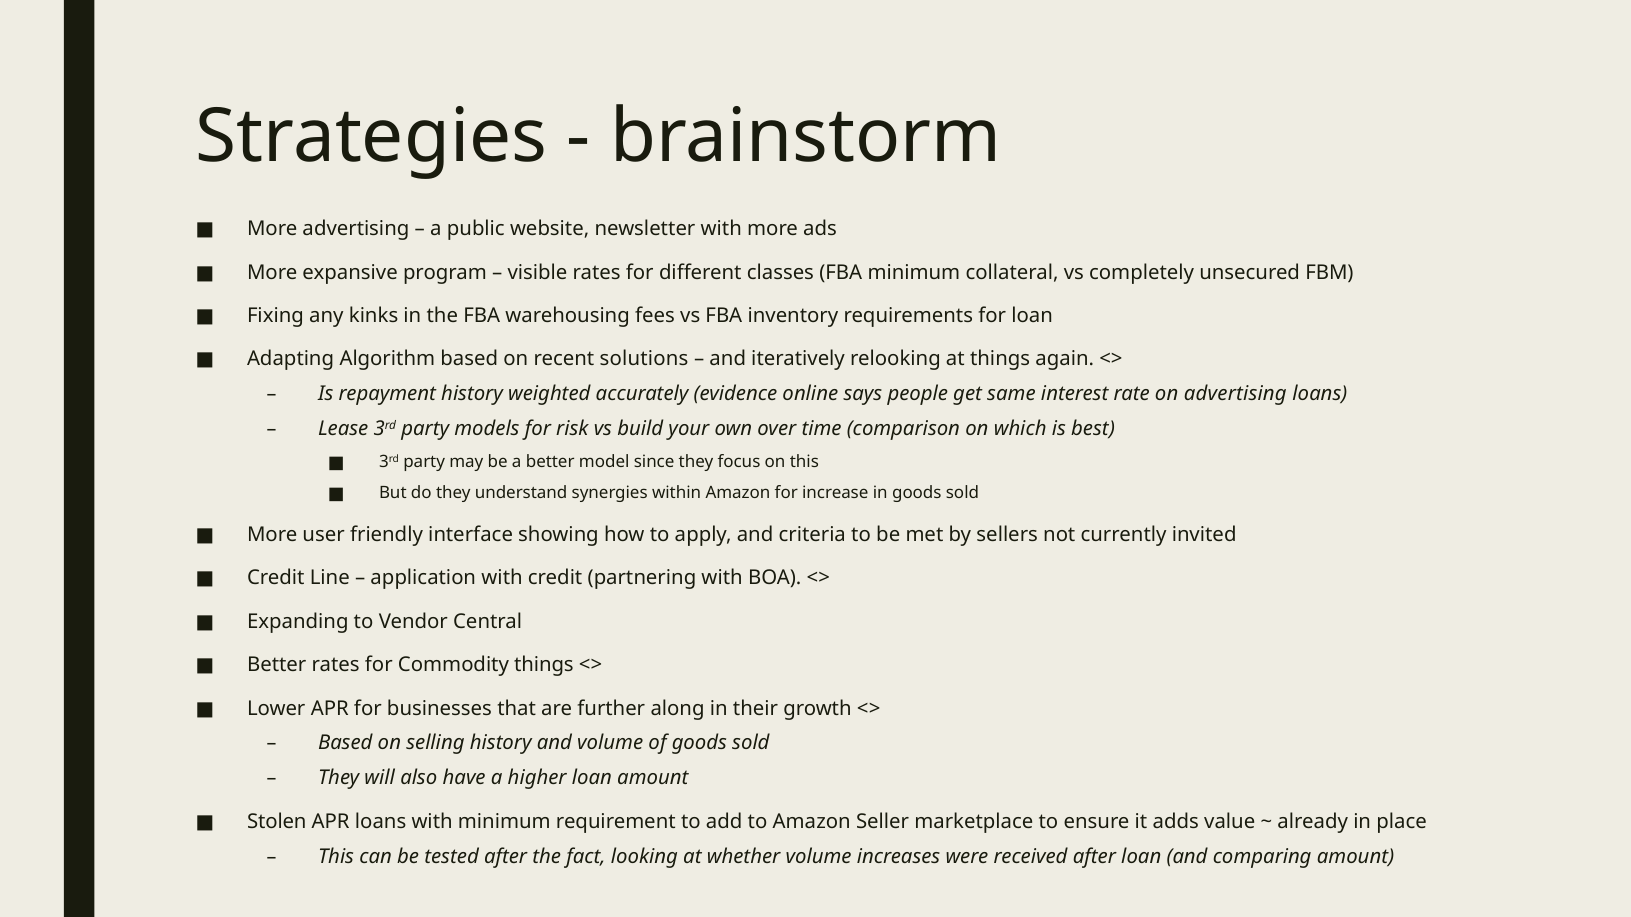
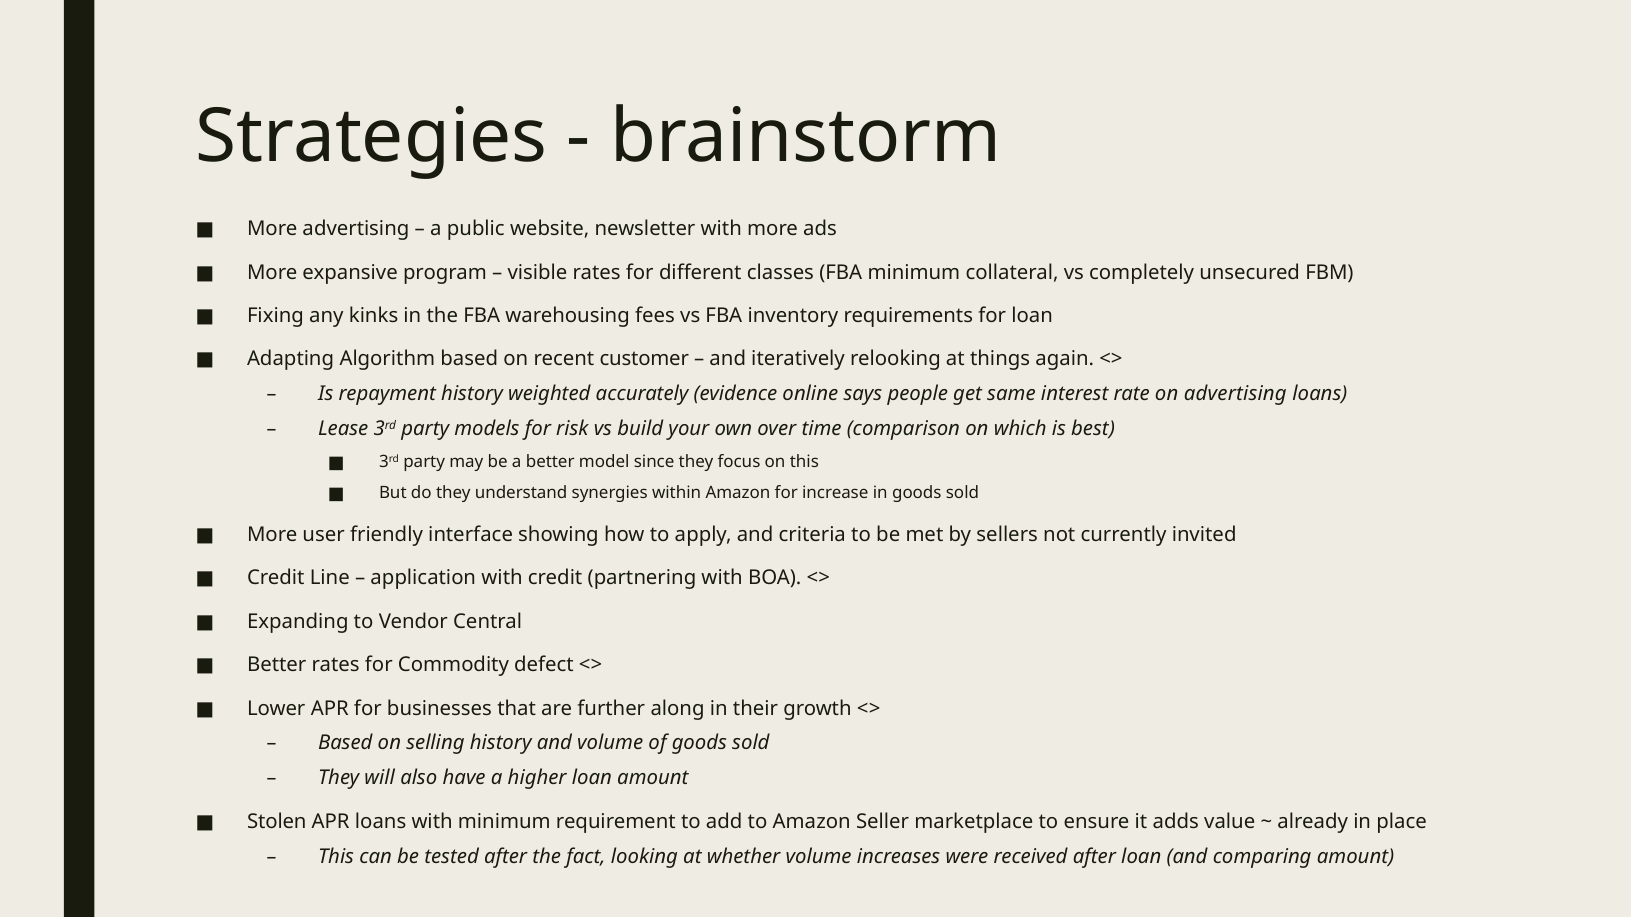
solutions: solutions -> customer
Commodity things: things -> defect
